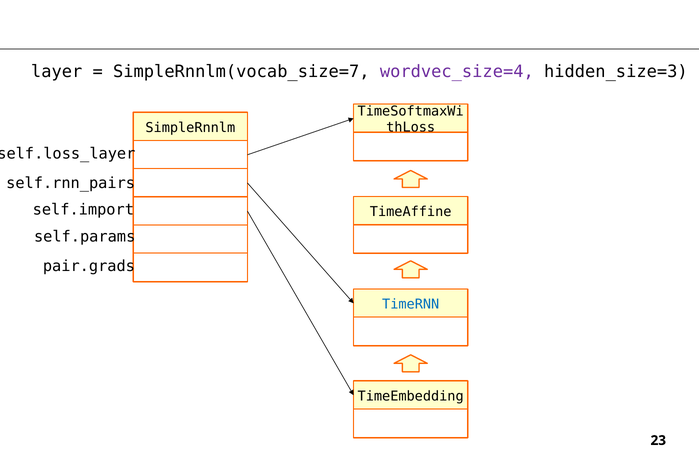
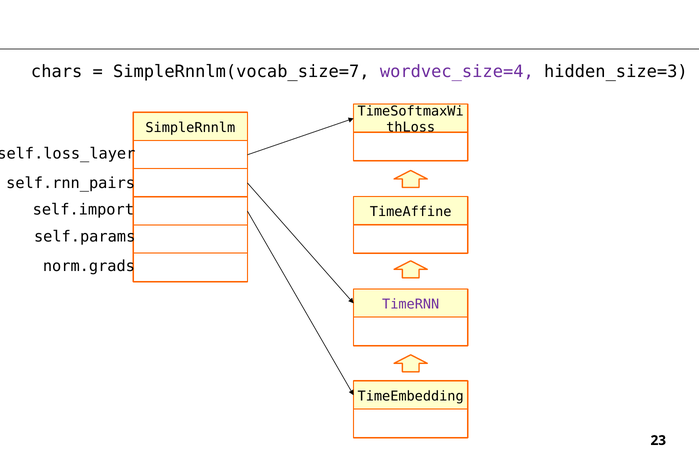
layer: layer -> chars
pair.grads: pair.grads -> norm.grads
TimeRNN colour: blue -> purple
